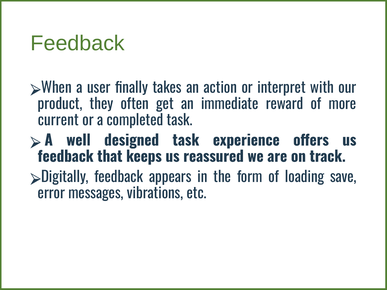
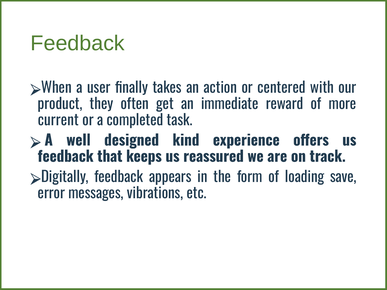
interpret: interpret -> centered
designed task: task -> kind
